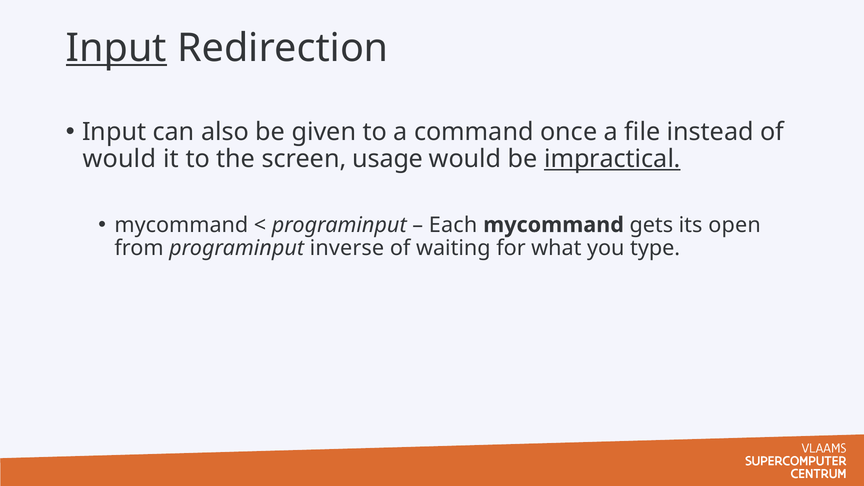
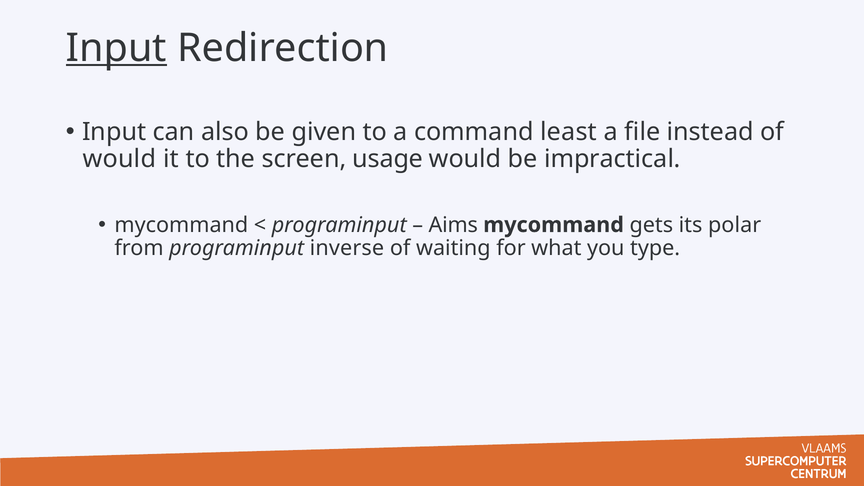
once: once -> least
impractical underline: present -> none
Each: Each -> Aims
open: open -> polar
